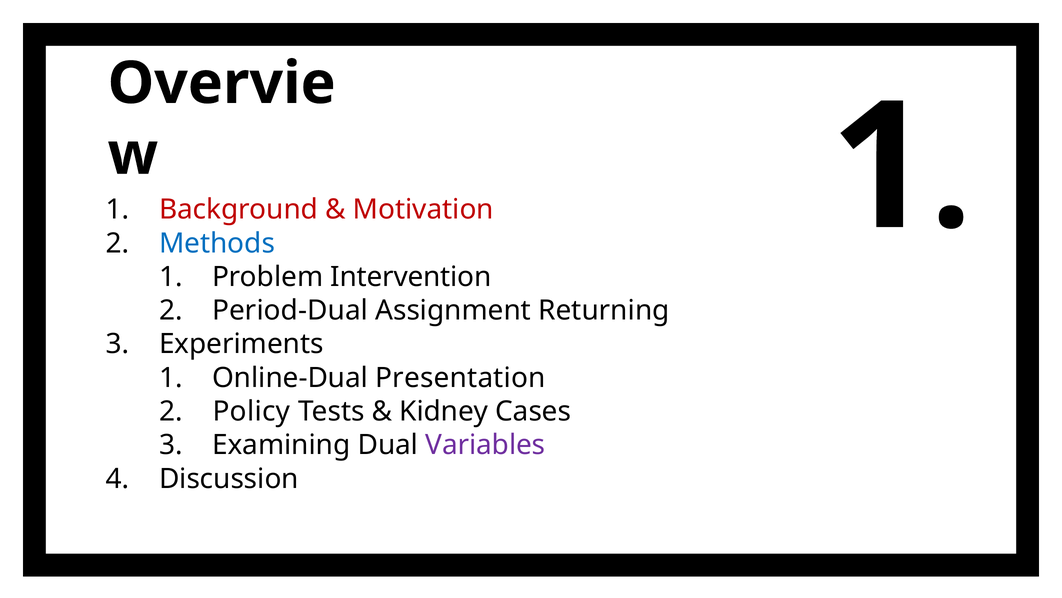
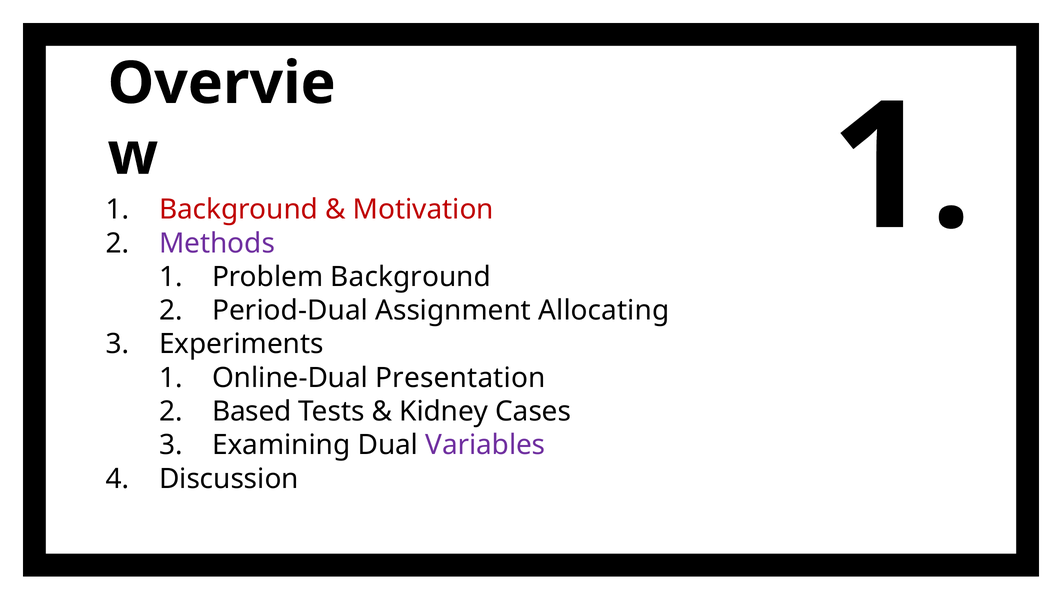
Methods colour: blue -> purple
Problem Intervention: Intervention -> Background
Returning: Returning -> Allocating
Policy: Policy -> Based
